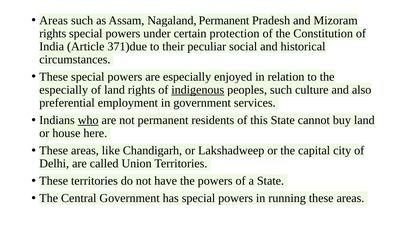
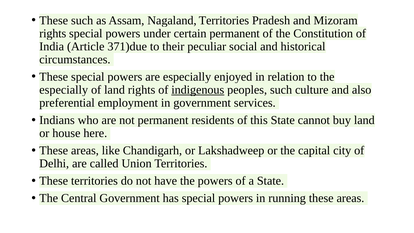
Areas at (54, 20): Areas -> These
Nagaland Permanent: Permanent -> Territories
certain protection: protection -> permanent
who underline: present -> none
